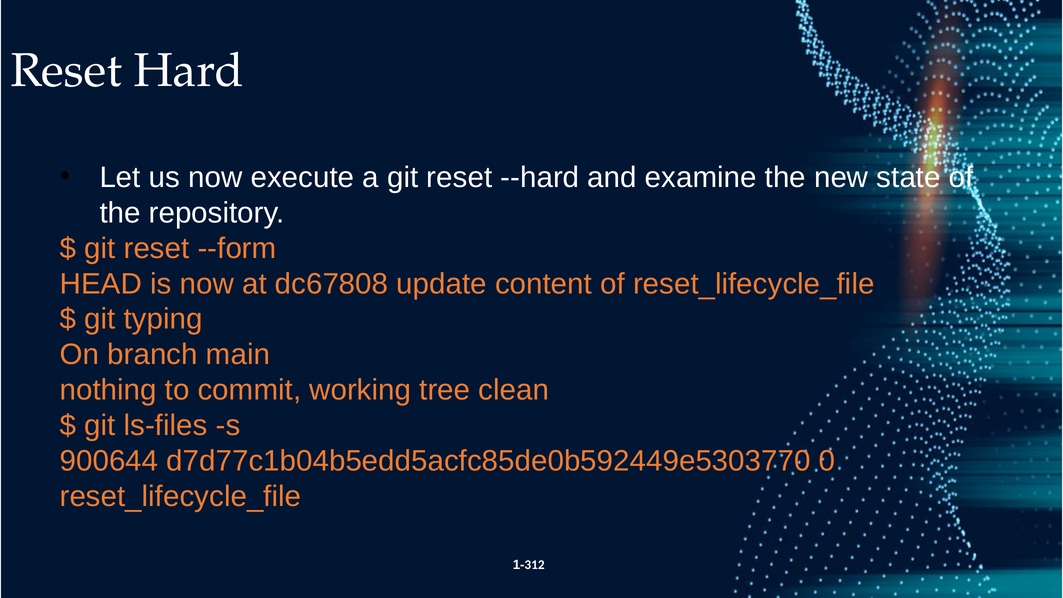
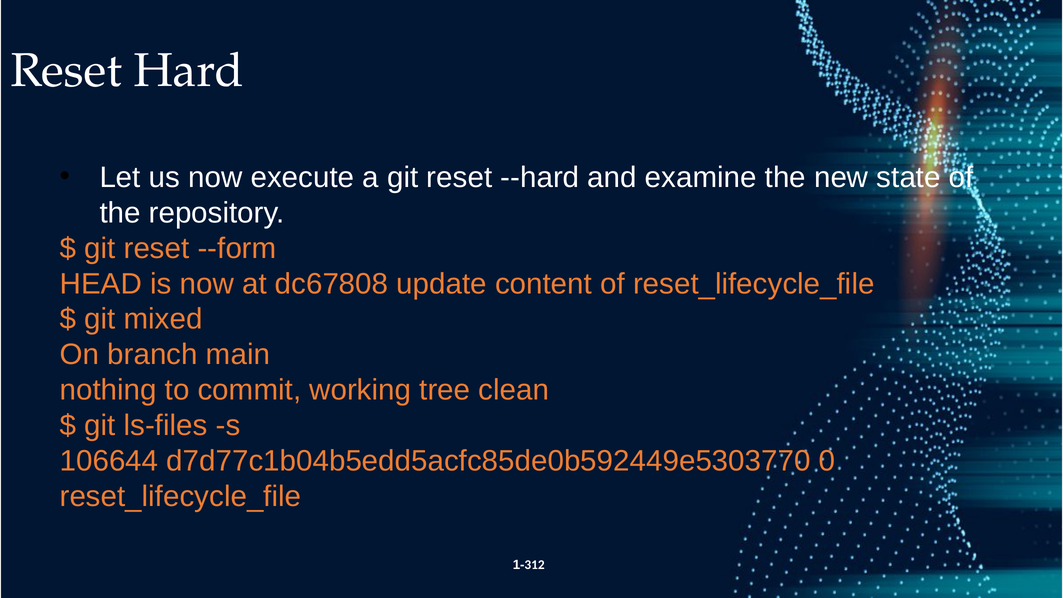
typing: typing -> mixed
900644: 900644 -> 106644
